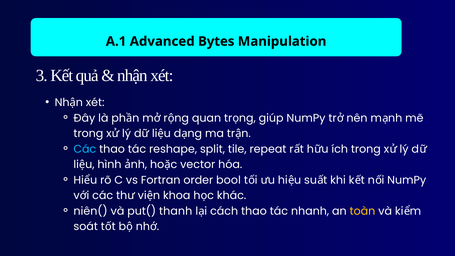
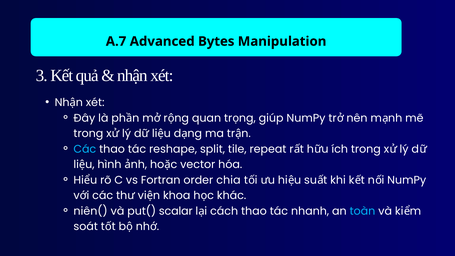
A.1: A.1 -> A.7
bool: bool -> chia
thanh: thanh -> scalar
toàn colour: yellow -> light blue
